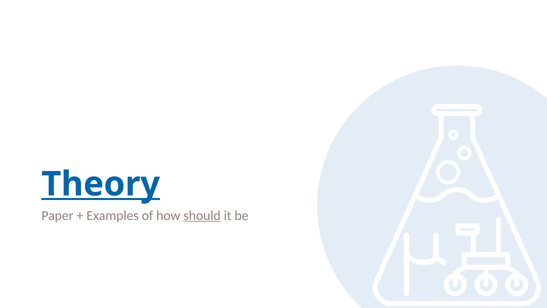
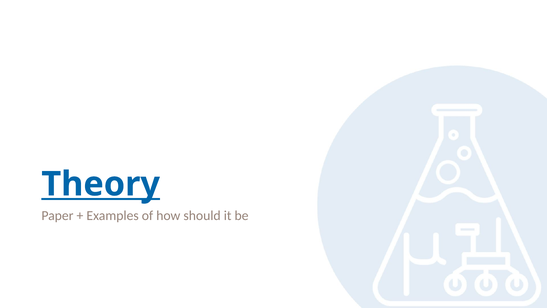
should underline: present -> none
